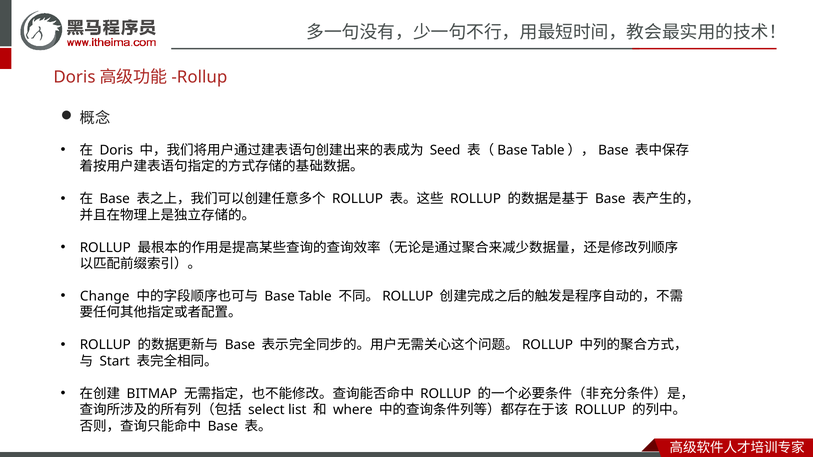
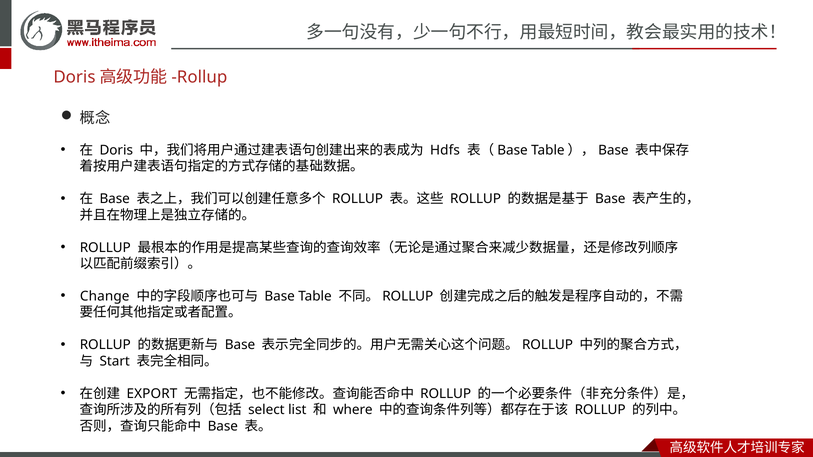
Seed: Seed -> Hdfs
BITMAP: BITMAP -> EXPORT
